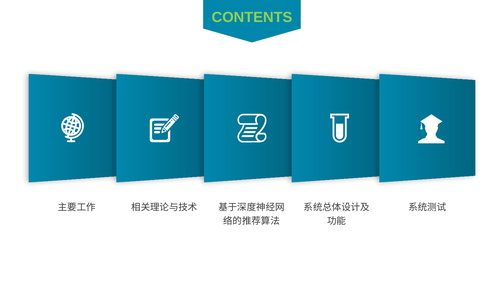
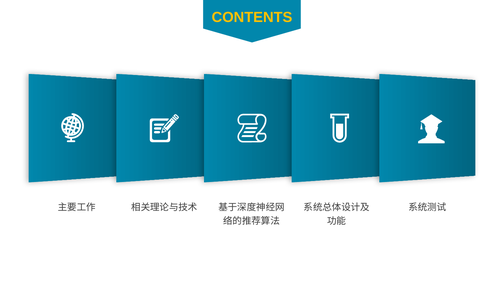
CONTENTS colour: light green -> yellow
